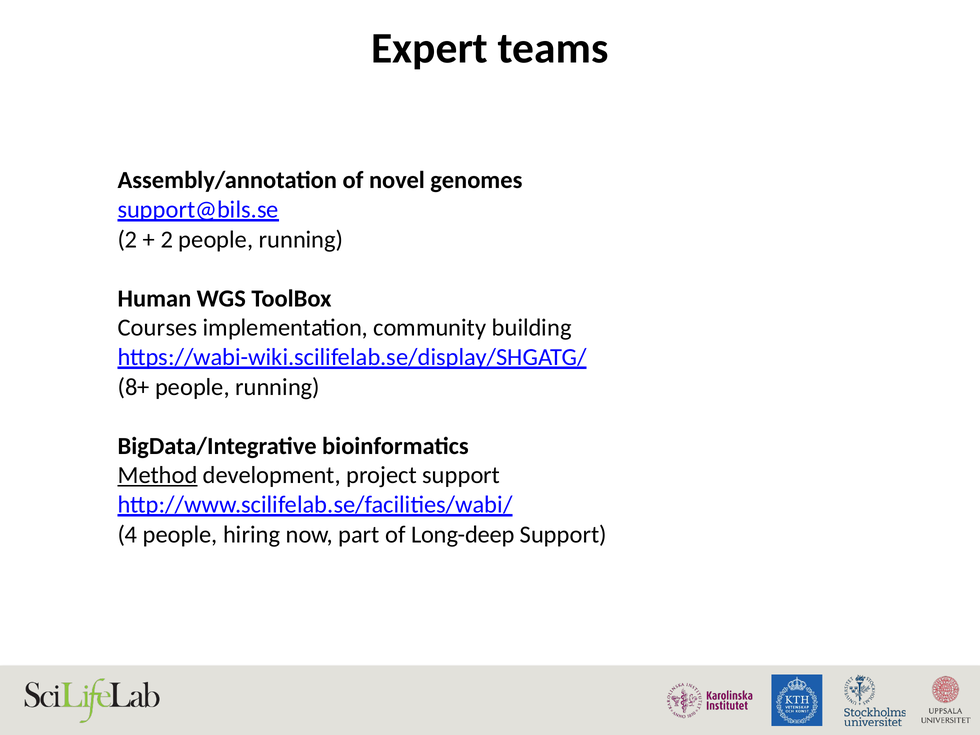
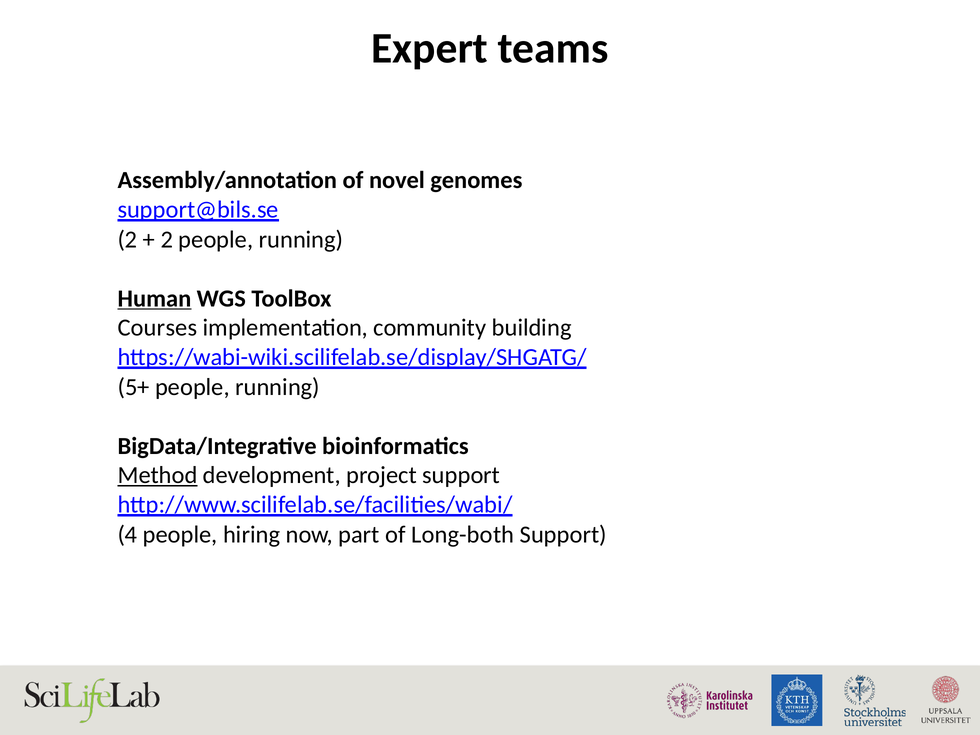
Human underline: none -> present
8+: 8+ -> 5+
Long-deep: Long-deep -> Long-both
